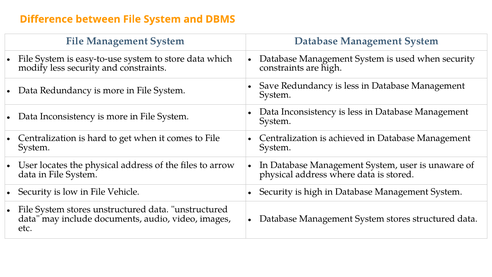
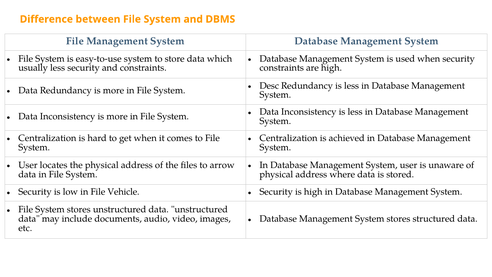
modify: modify -> usually
Save: Save -> Desc
